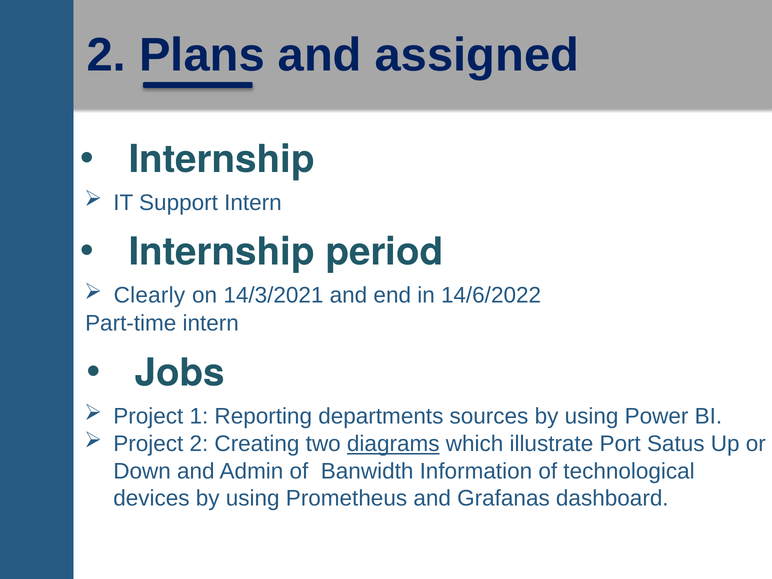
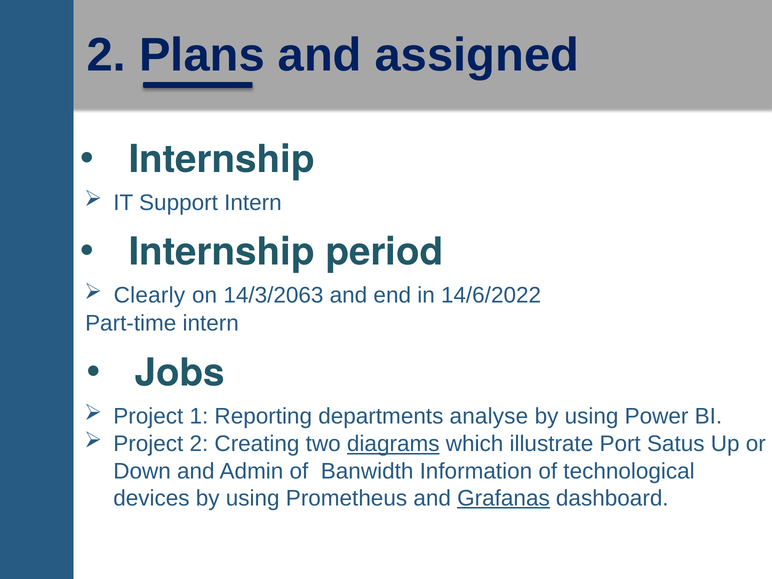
14/3/2021: 14/3/2021 -> 14/3/2063
sources: sources -> analyse
Grafanas underline: none -> present
